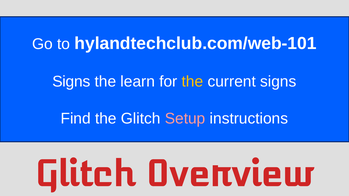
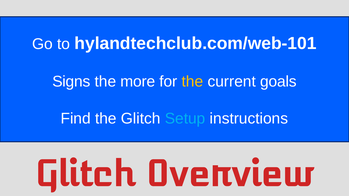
learn: learn -> more
current signs: signs -> goals
Setup colour: pink -> light blue
